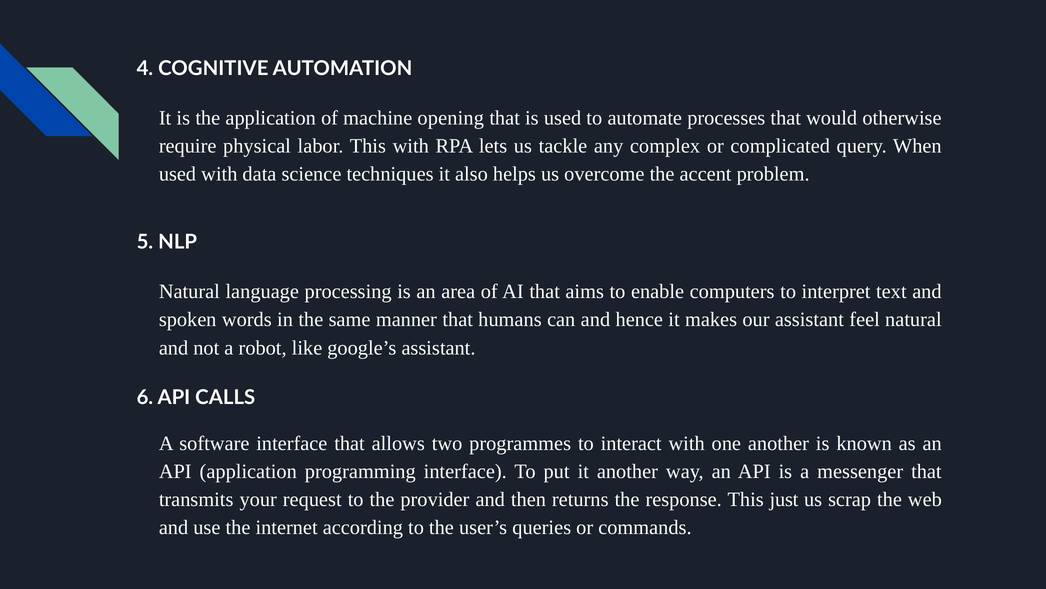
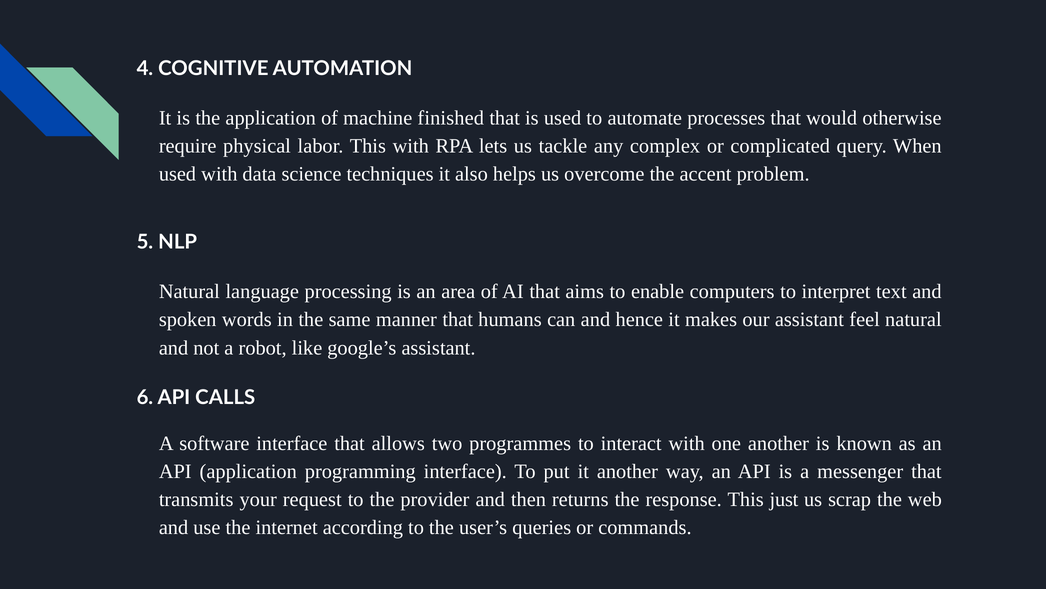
opening: opening -> finished
